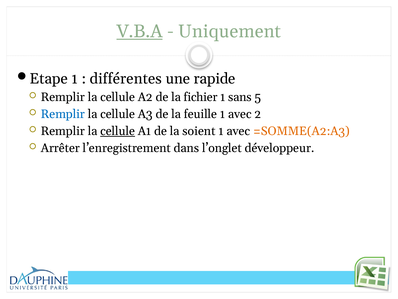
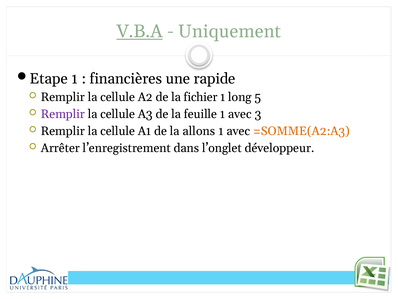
différentes: différentes -> financières
sans: sans -> long
Remplir at (63, 114) colour: blue -> purple
2: 2 -> 3
cellule at (118, 131) underline: present -> none
soient: soient -> allons
